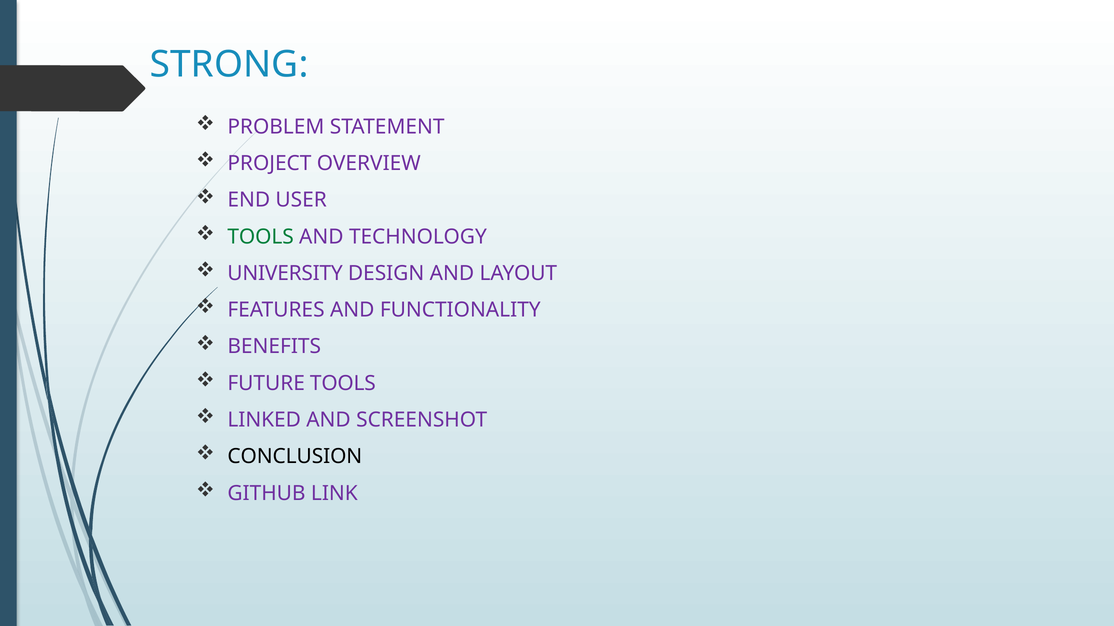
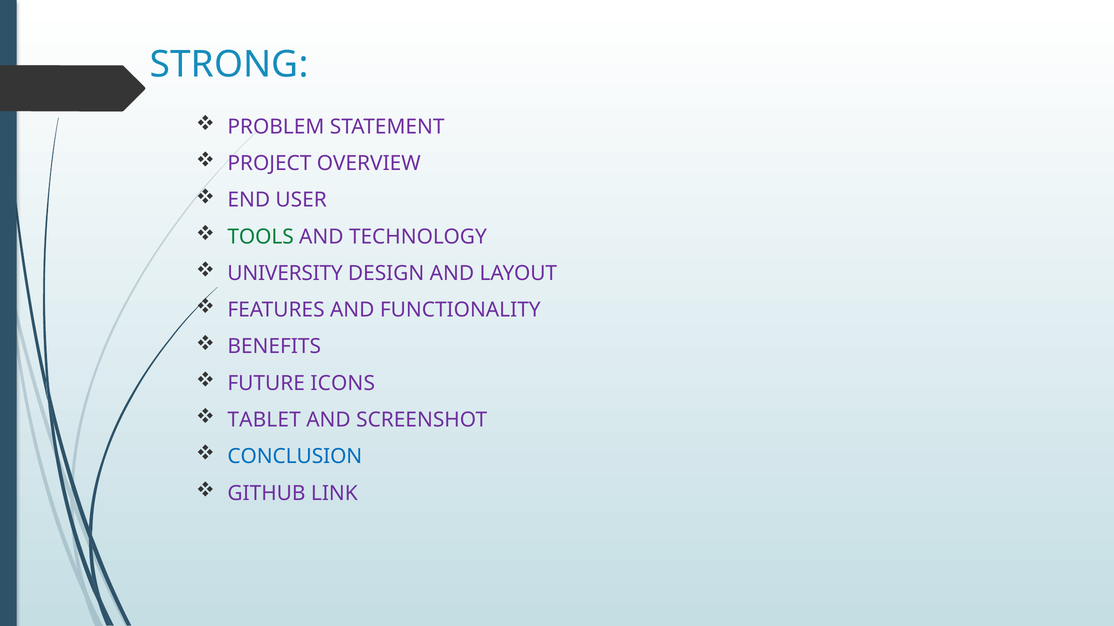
FUTURE TOOLS: TOOLS -> ICONS
LINKED: LINKED -> TABLET
CONCLUSION colour: black -> blue
